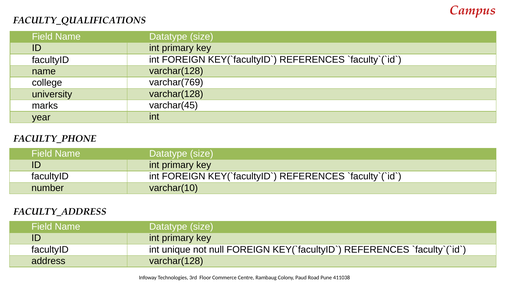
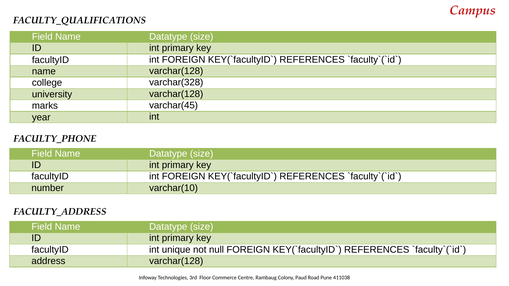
varchar(769: varchar(769 -> varchar(328
